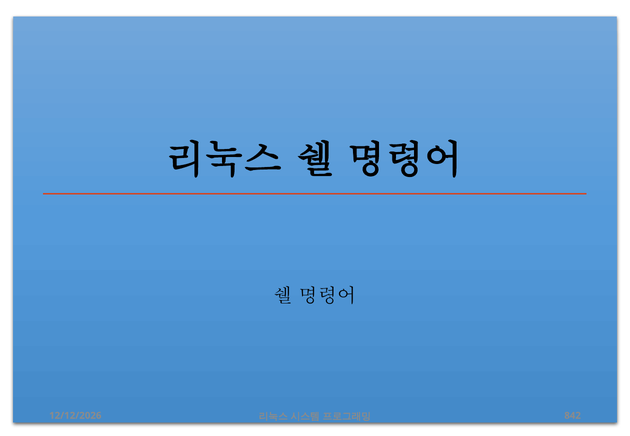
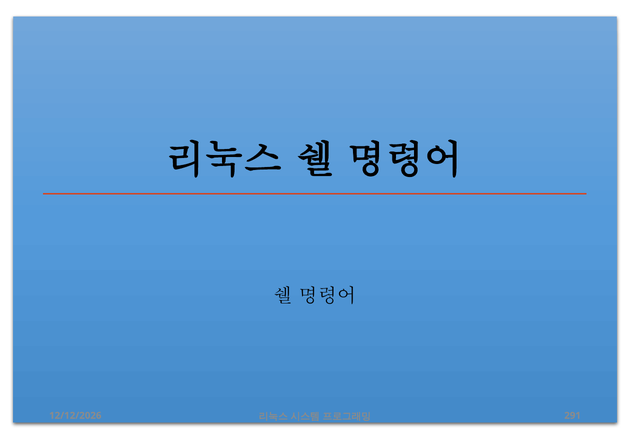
842: 842 -> 291
